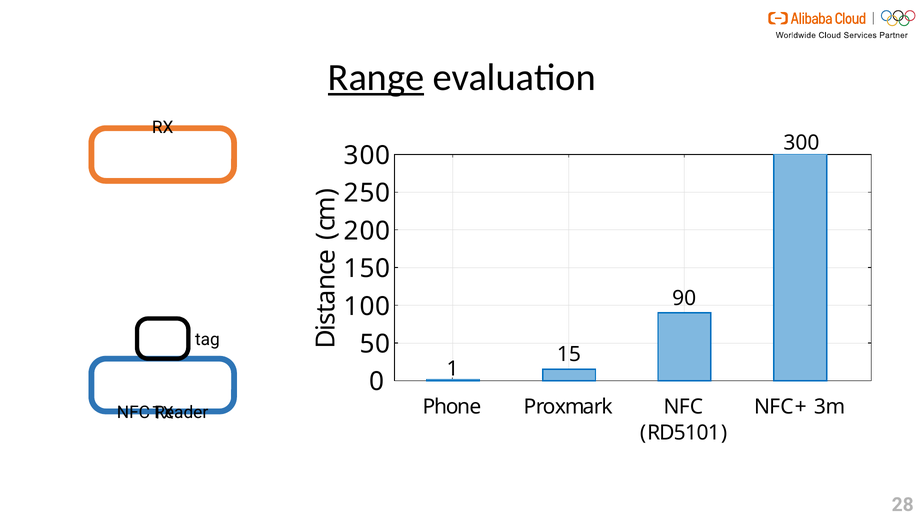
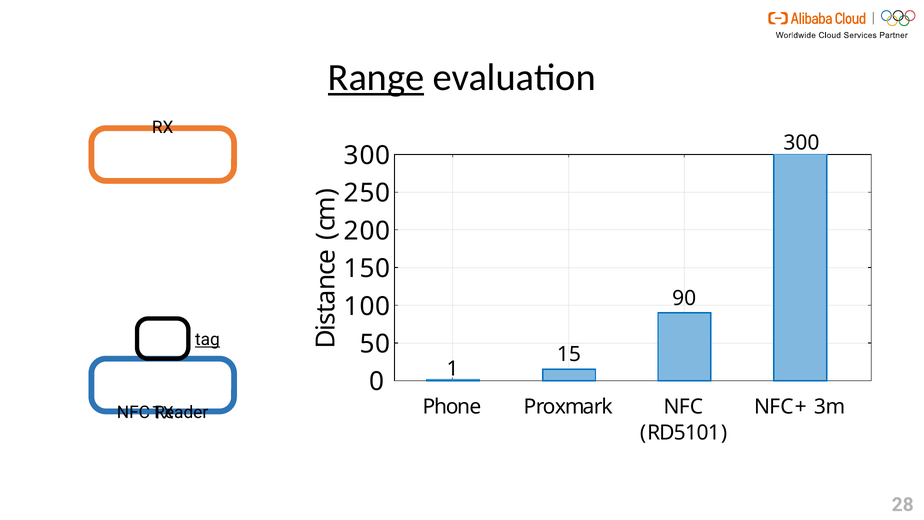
tag underline: none -> present
